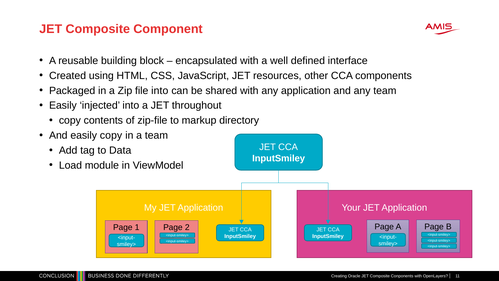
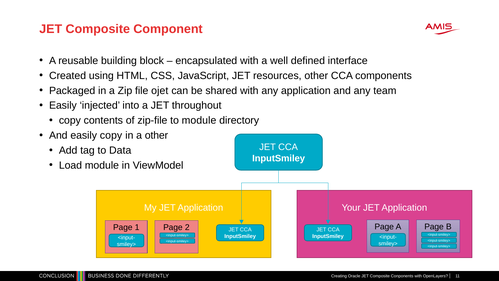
file into: into -> ojet
to markup: markup -> module
a team: team -> other
